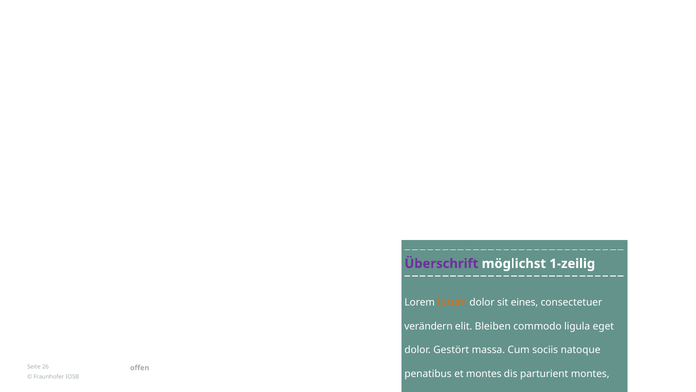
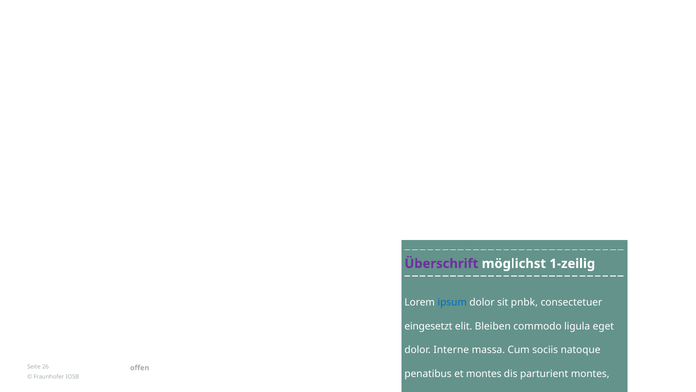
ipsum colour: orange -> blue
eines: eines -> pnbk
verändern: verändern -> eingesetzt
Gestört: Gestört -> Interne
